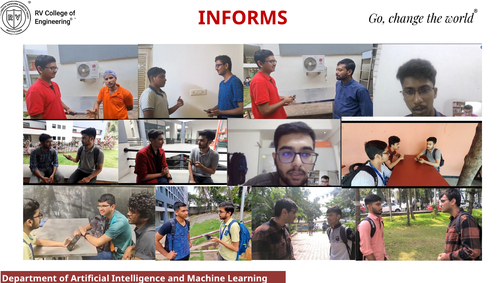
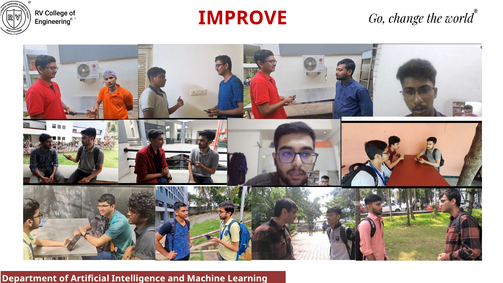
INFORMS: INFORMS -> IMPROVE
